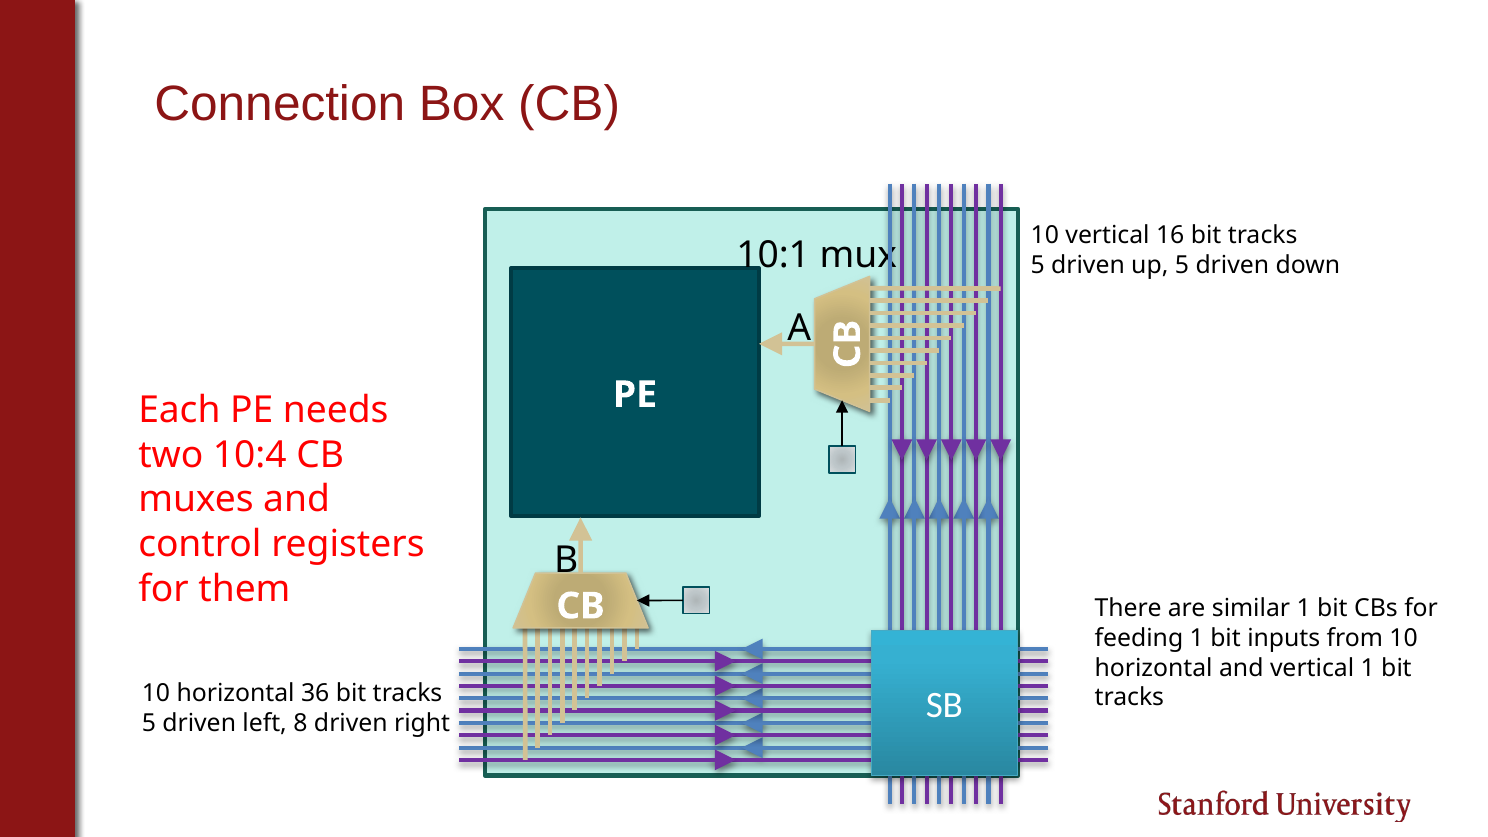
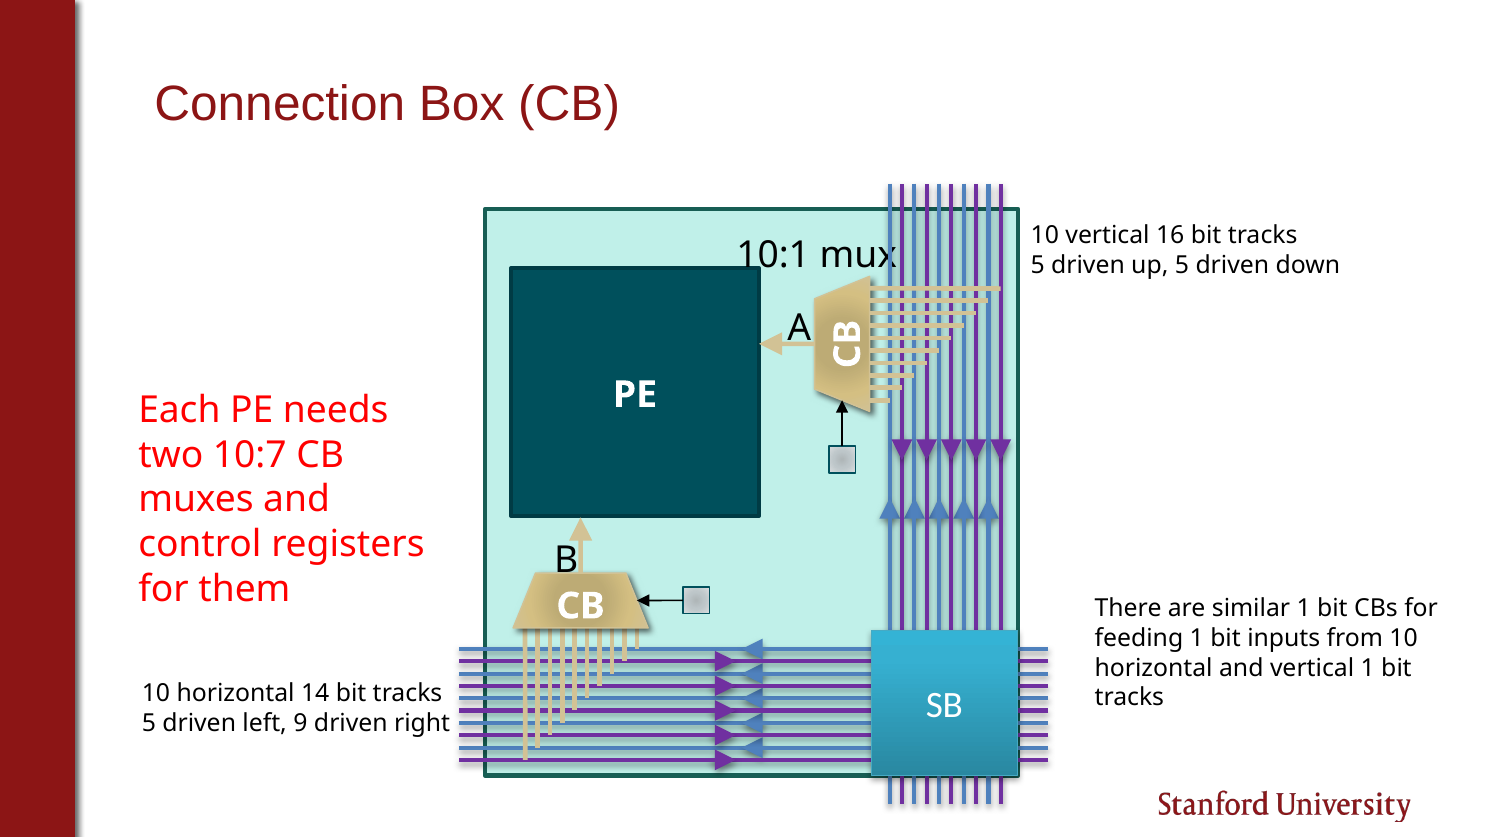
10:4: 10:4 -> 10:7
36: 36 -> 14
8: 8 -> 9
